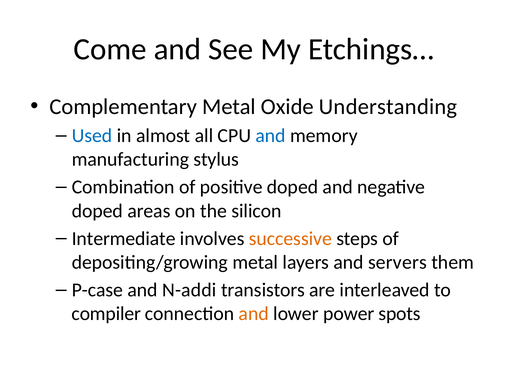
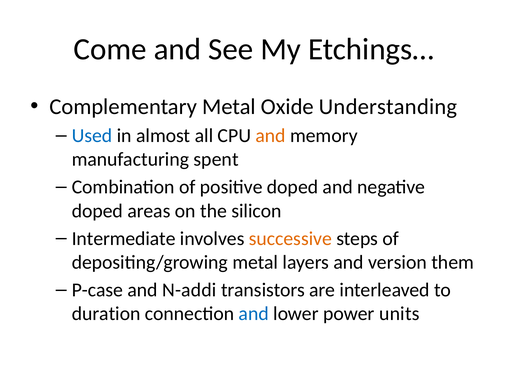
and at (271, 136) colour: blue -> orange
stylus: stylus -> spent
servers: servers -> version
compiler: compiler -> duration
and at (254, 314) colour: orange -> blue
spots: spots -> units
